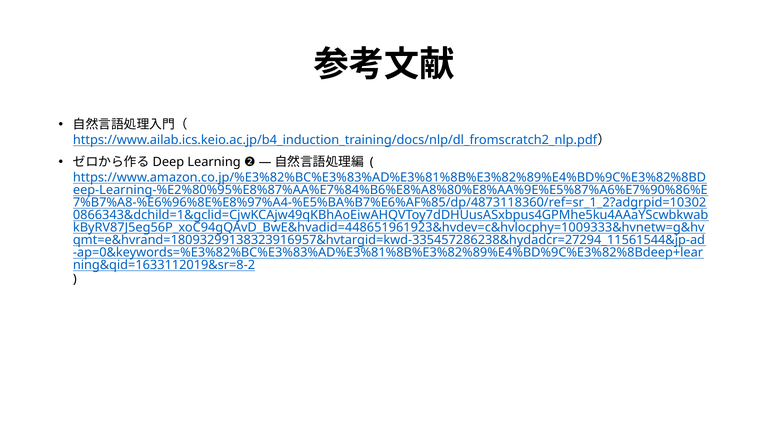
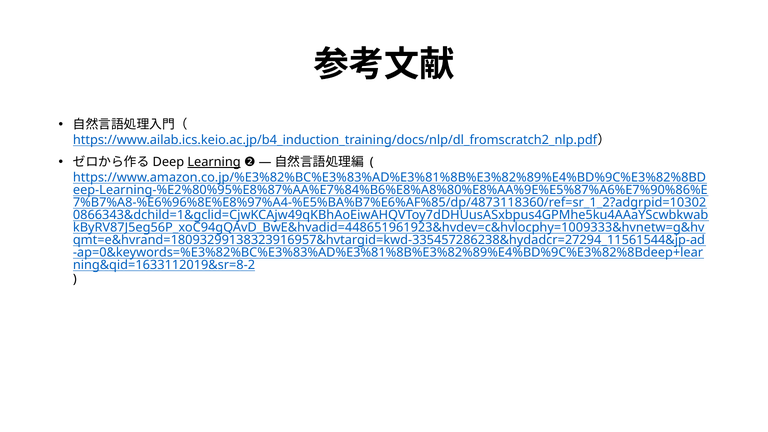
Learning underline: none -> present
